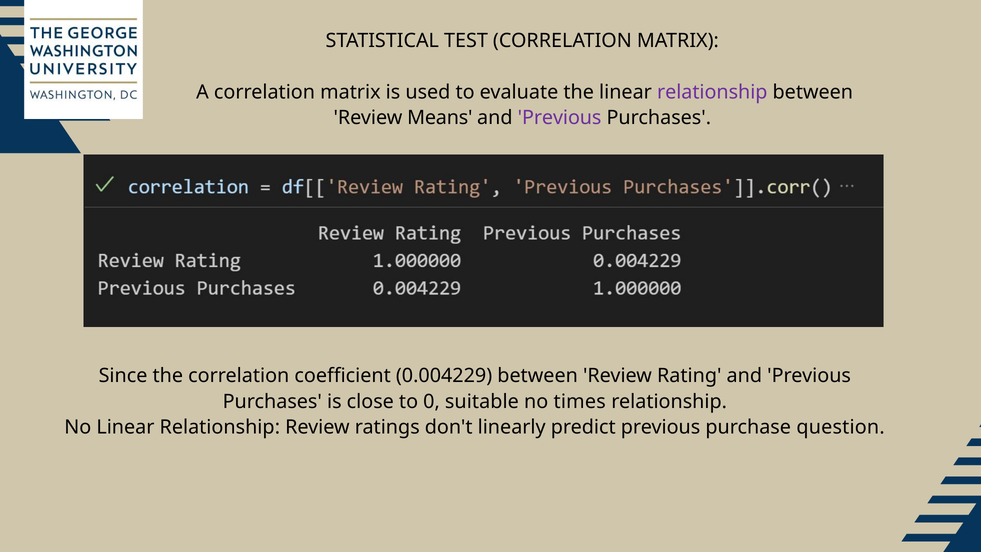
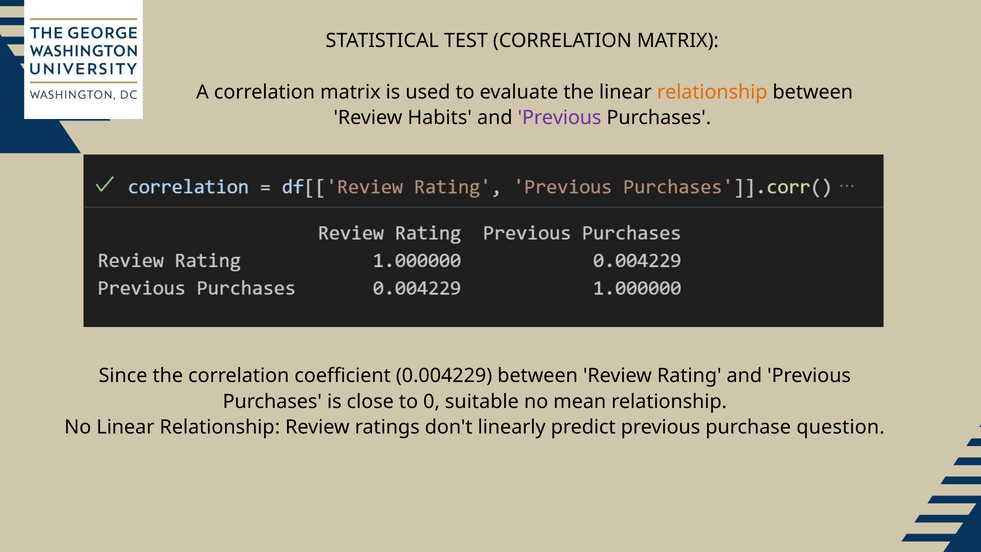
relationship at (712, 92) colour: purple -> orange
Means: Means -> Habits
times: times -> mean
